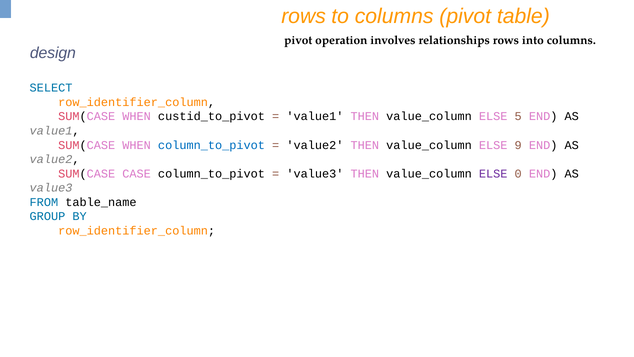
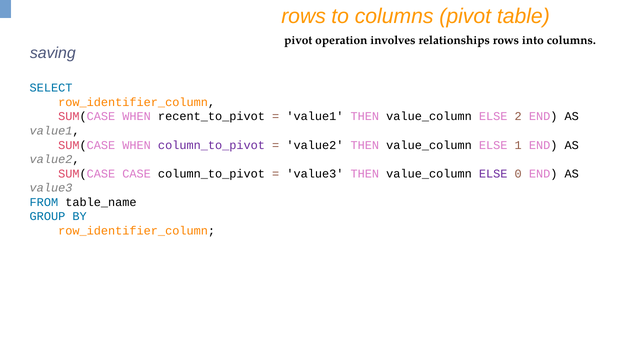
design: design -> saving
custid_to_pivot: custid_to_pivot -> recent_to_pivot
5: 5 -> 2
column_to_pivot at (211, 145) colour: blue -> purple
9: 9 -> 1
